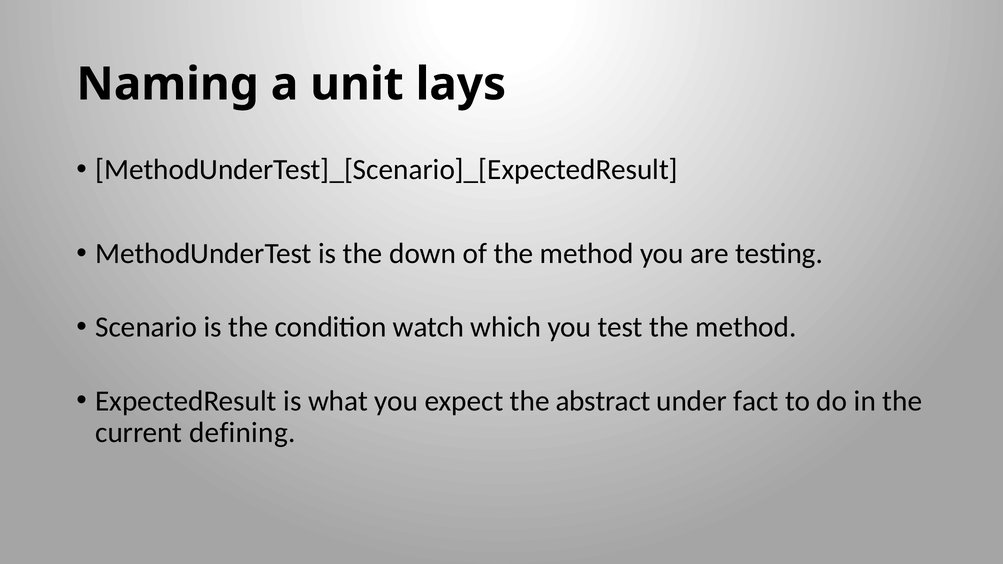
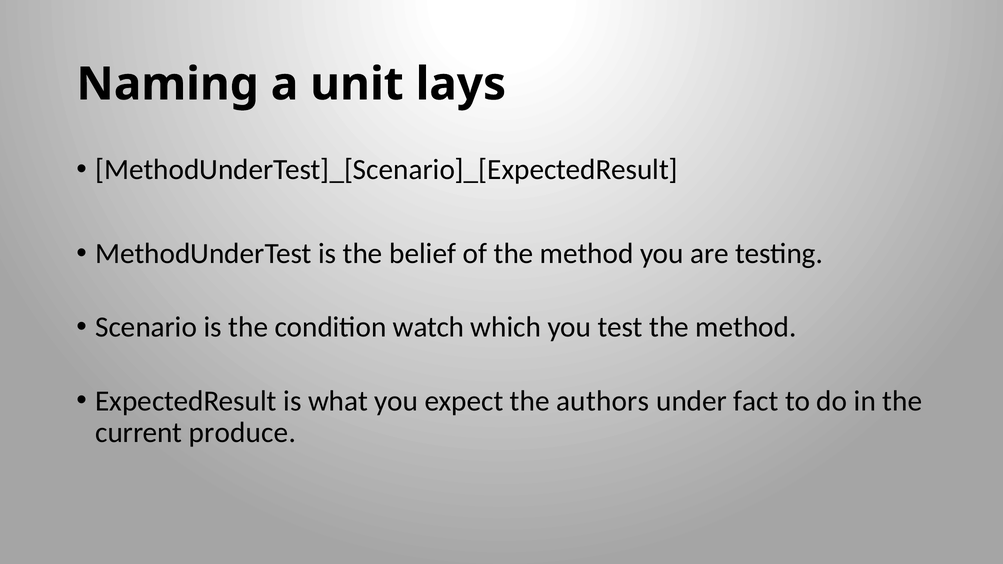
down: down -> belief
abstract: abstract -> authors
defining: defining -> produce
